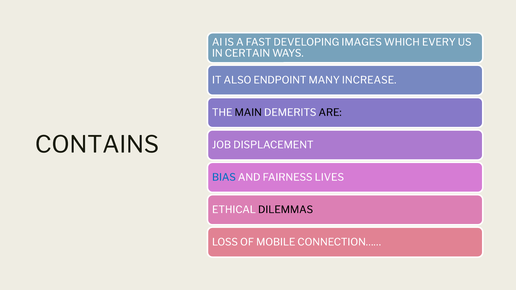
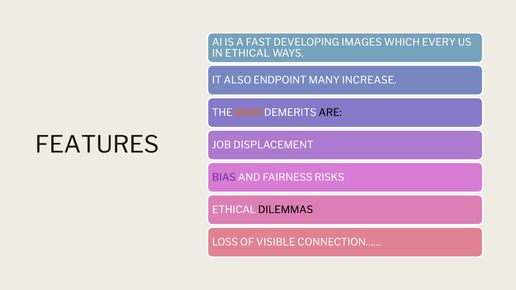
IN CERTAIN: CERTAIN -> ETHICAL
MAIN colour: black -> orange
CONTAINS: CONTAINS -> FEATURES
BIAS colour: blue -> purple
LIVES: LIVES -> RISKS
MOBILE: MOBILE -> VISIBLE
